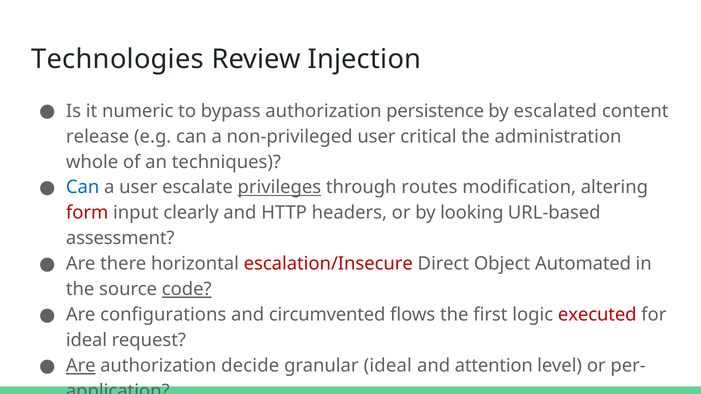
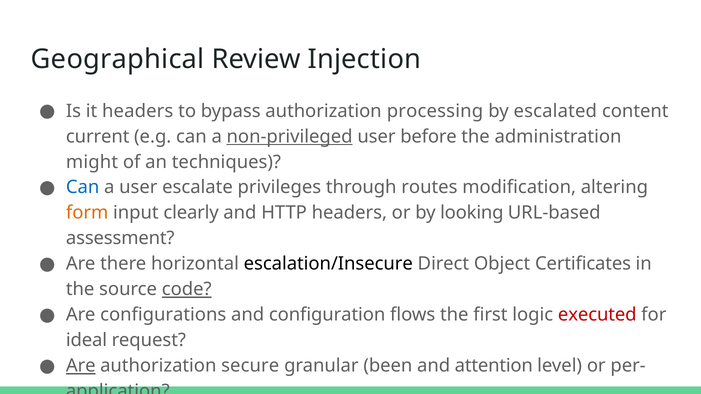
Technologies: Technologies -> Geographical
it numeric: numeric -> headers
persistence: persistence -> processing
release: release -> current
non-privileged underline: none -> present
critical: critical -> before
whole: whole -> might
privileges underline: present -> none
form colour: red -> orange
escalation/Insecure colour: red -> black
Automated: Automated -> Certificates
circumvented: circumvented -> configuration
decide: decide -> secure
granular ideal: ideal -> been
